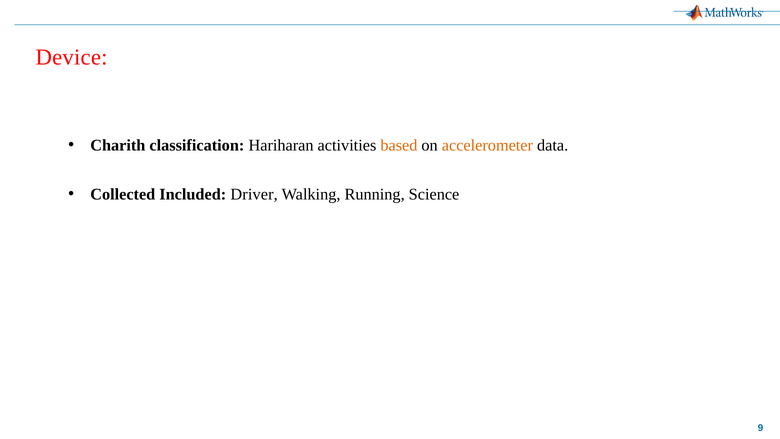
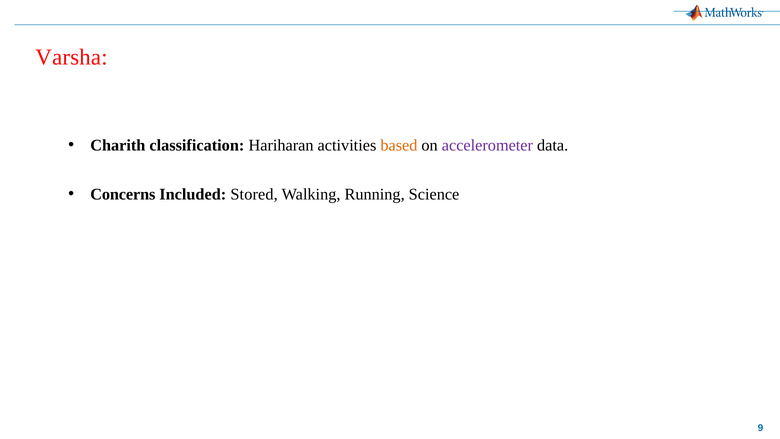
Device: Device -> Varsha
accelerometer colour: orange -> purple
Collected: Collected -> Concerns
Driver: Driver -> Stored
